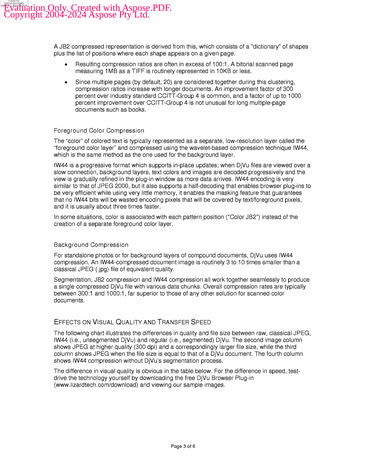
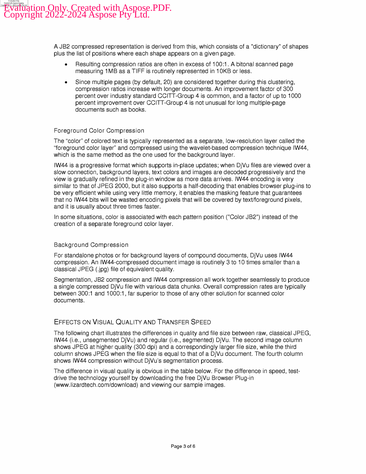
2004-2024: 2004-2024 -> 2022-2024
